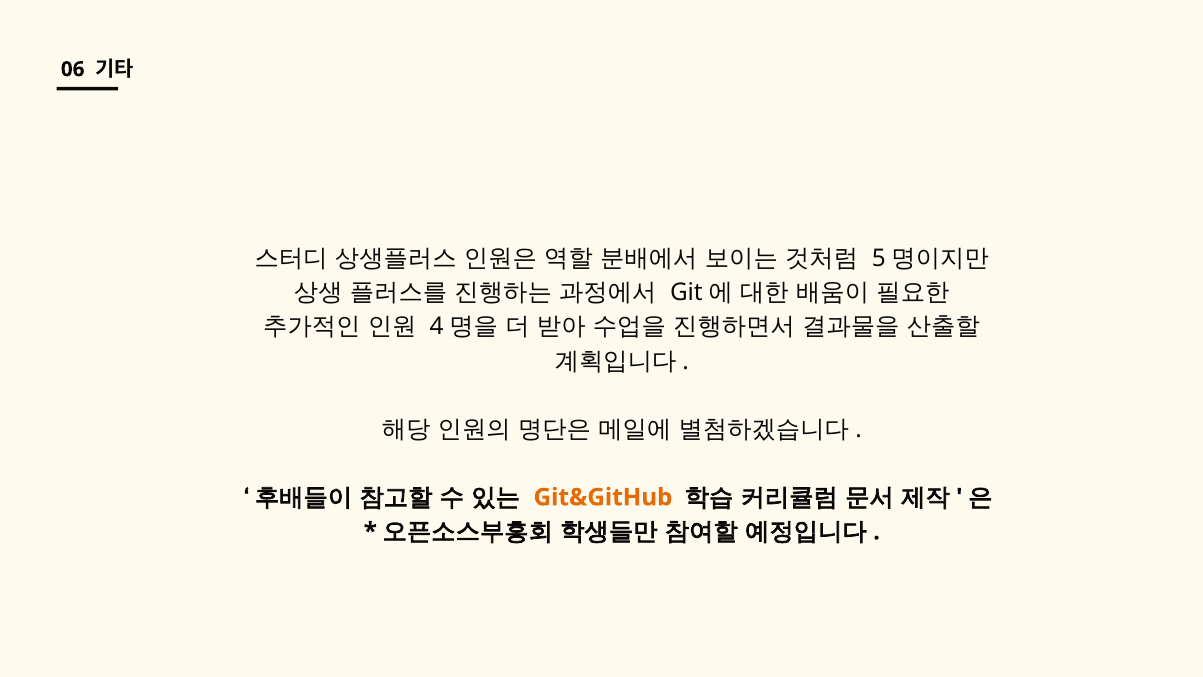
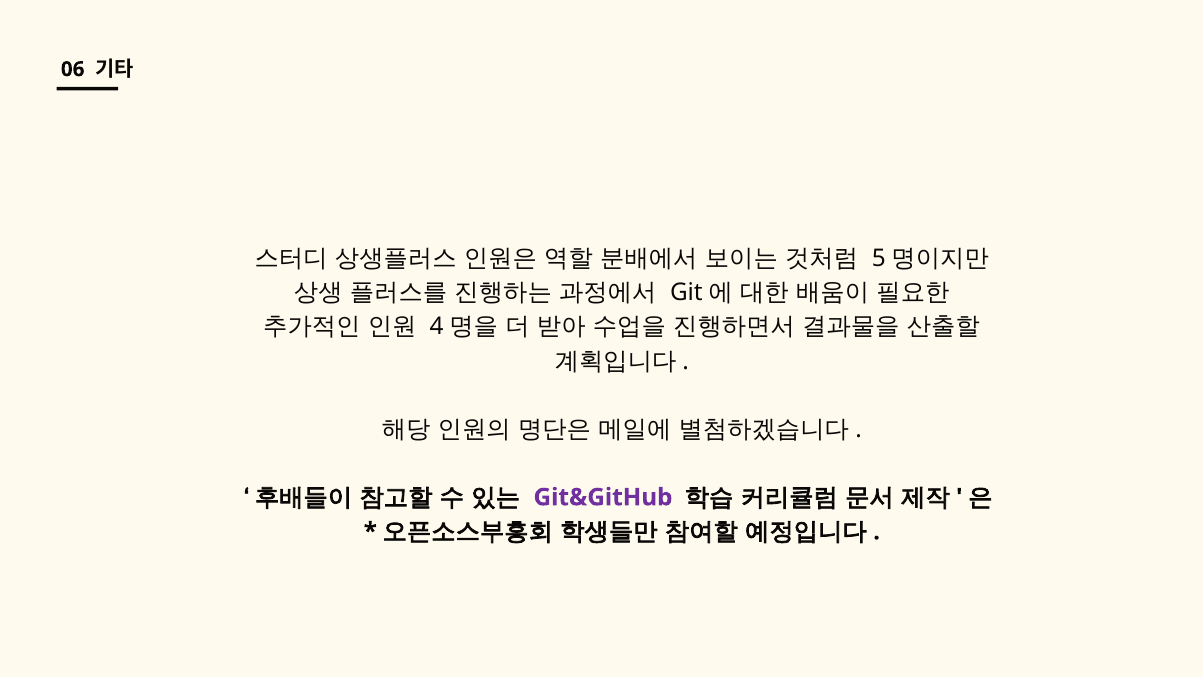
Git&GitHub colour: orange -> purple
